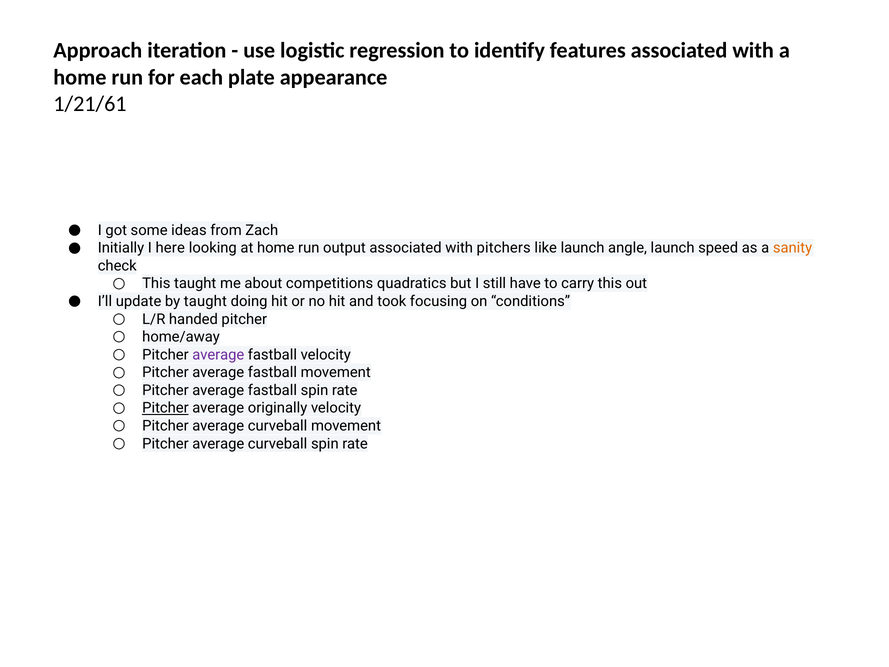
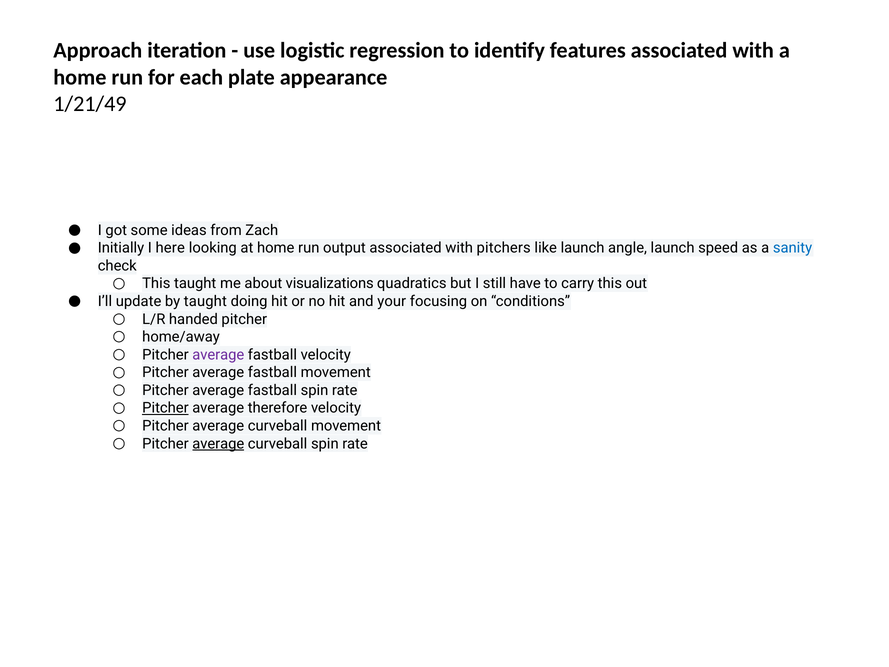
1/21/61: 1/21/61 -> 1/21/49
sanity colour: orange -> blue
competitions: competitions -> visualizations
took: took -> your
originally: originally -> therefore
average at (218, 443) underline: none -> present
